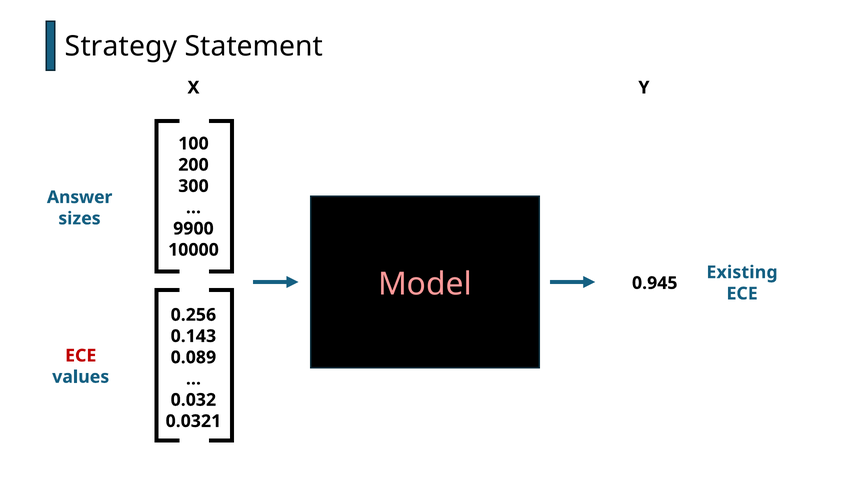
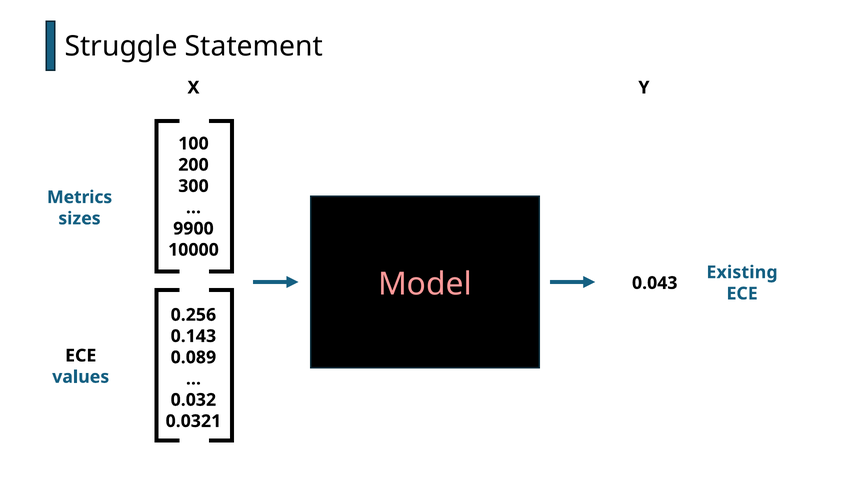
Strategy: Strategy -> Struggle
Answer: Answer -> Metrics
0.945: 0.945 -> 0.043
ECE at (81, 356) colour: red -> black
